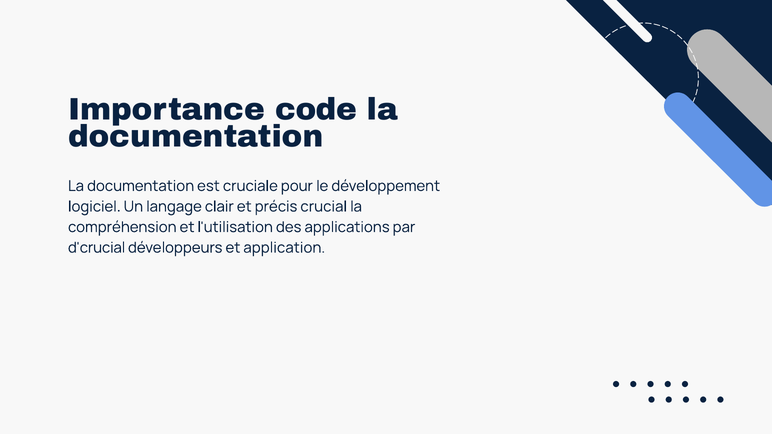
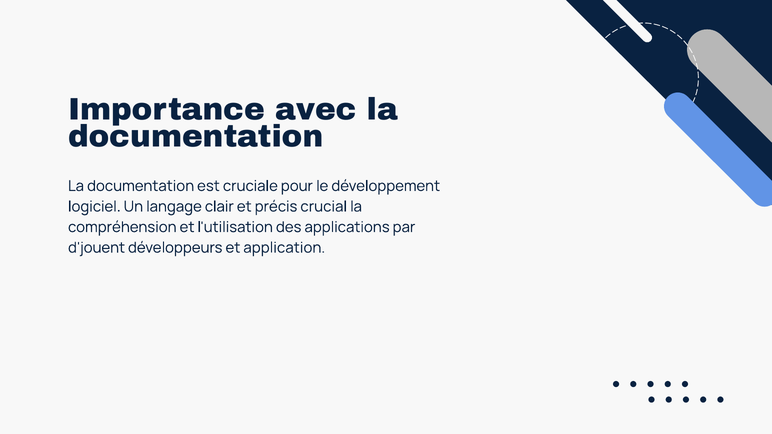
code: code -> avec
d'crucial: d'crucial -> d'jouent
